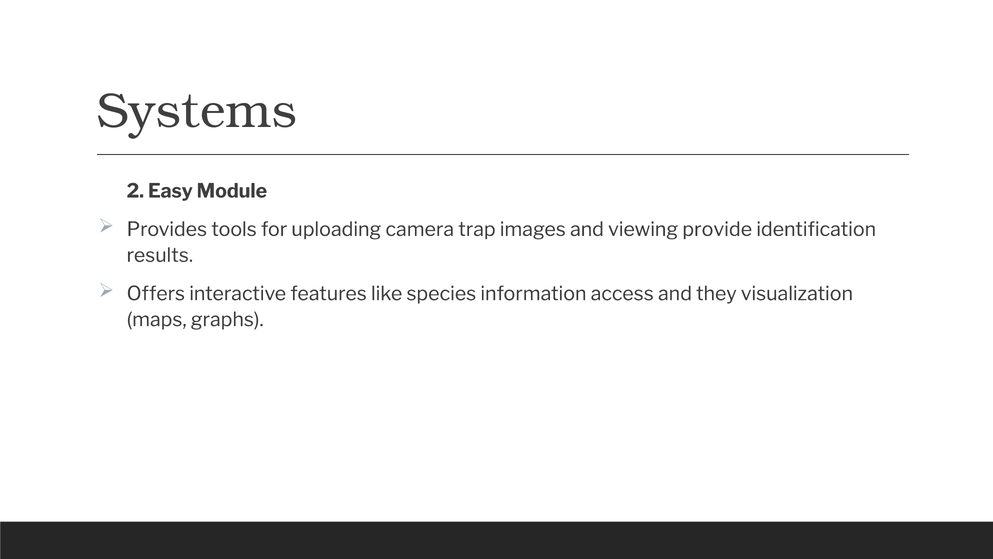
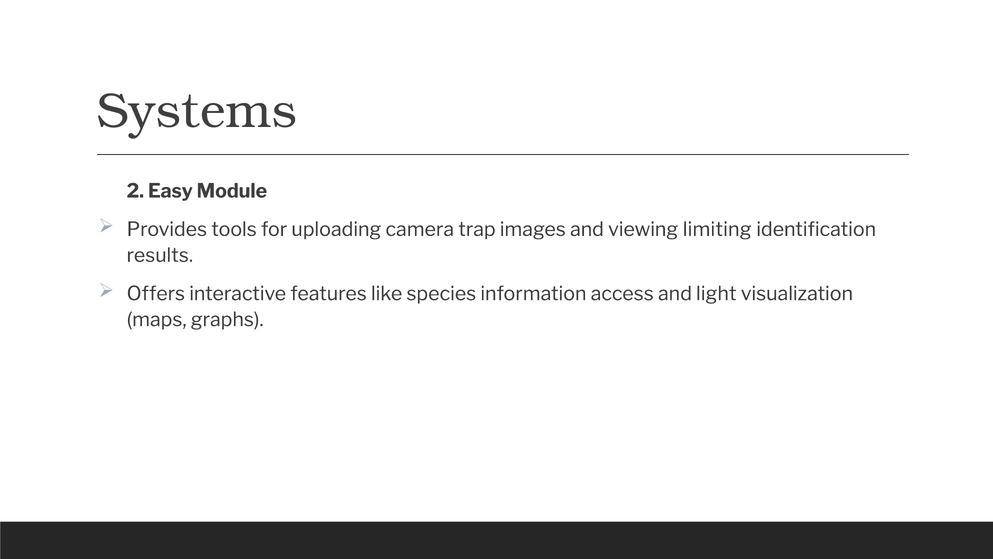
provide: provide -> limiting
they: they -> light
